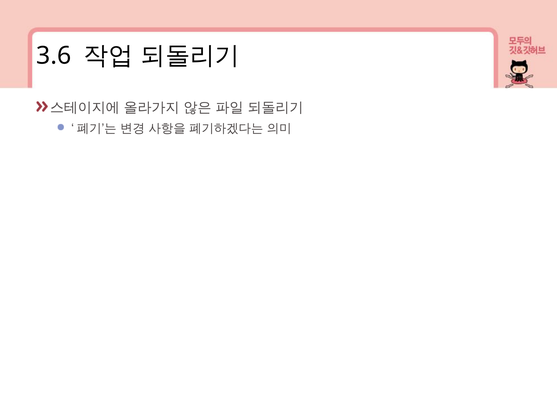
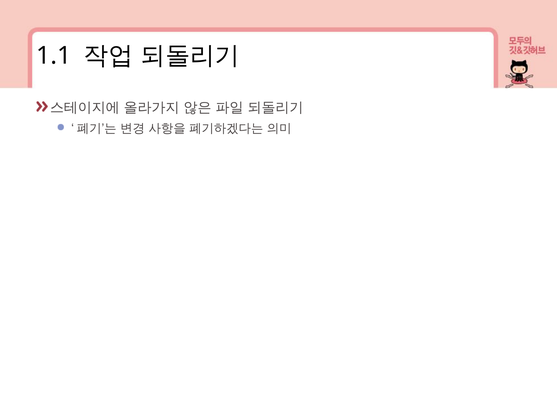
3.6: 3.6 -> 1.1
